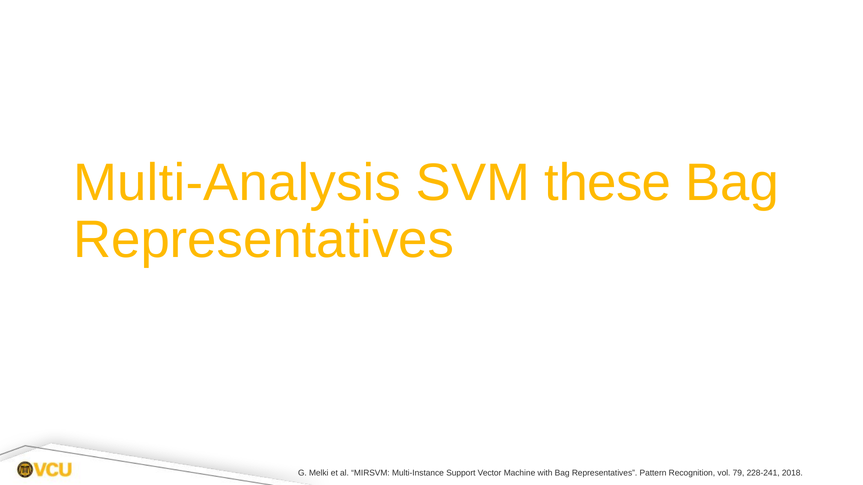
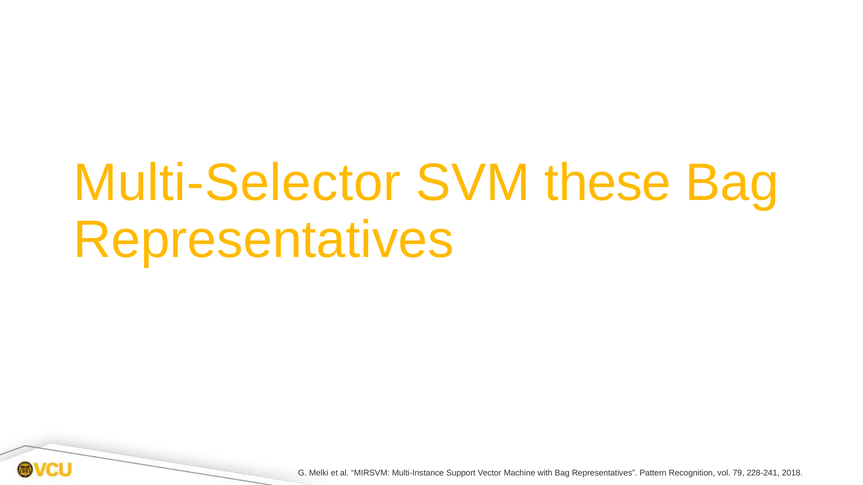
Multi-Analysis: Multi-Analysis -> Multi-Selector
